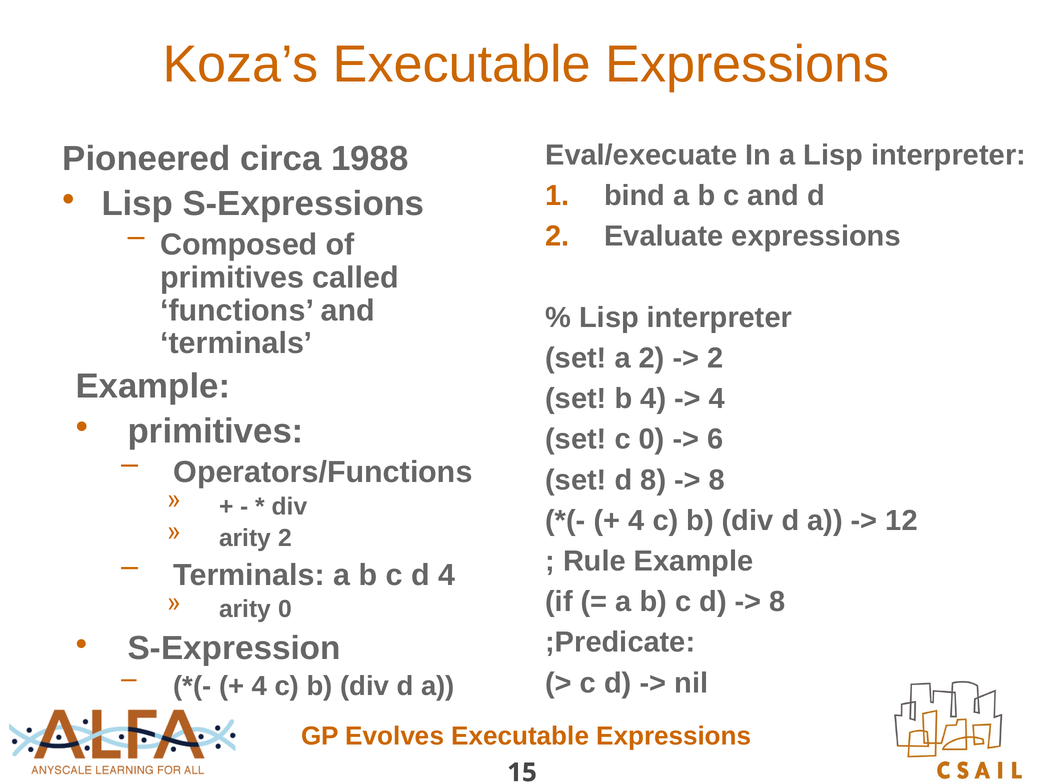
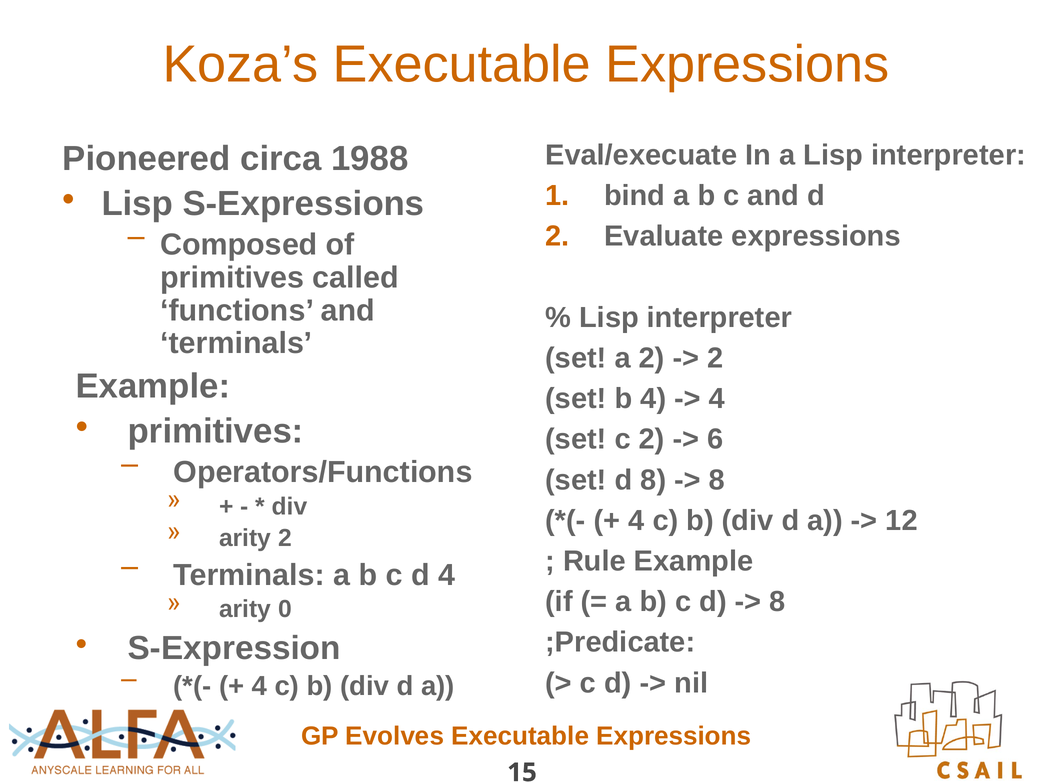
c 0: 0 -> 2
